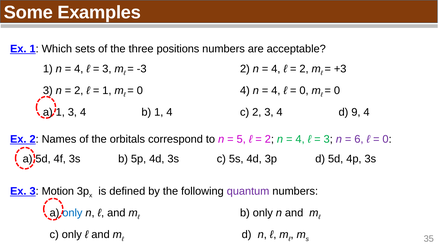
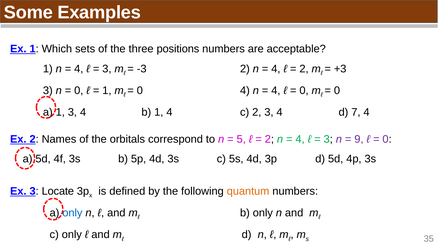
2 at (79, 91): 2 -> 0
9: 9 -> 7
6: 6 -> 9
Motion: Motion -> Locate
quantum colour: purple -> orange
